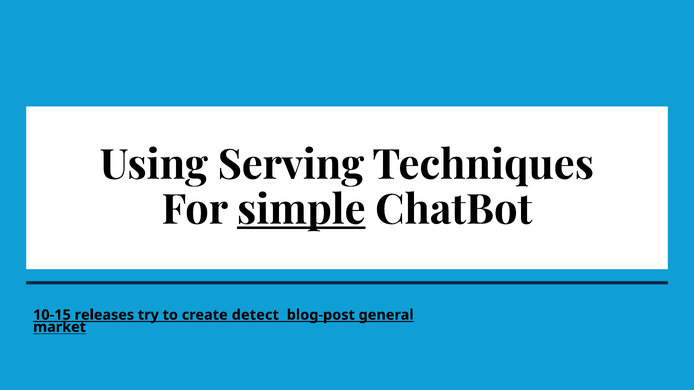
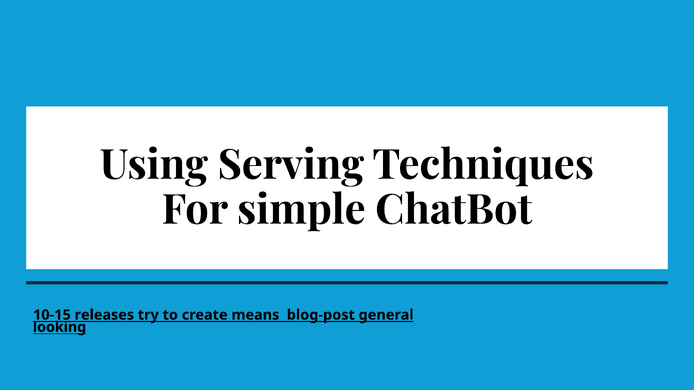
simple underline: present -> none
detect: detect -> means
market: market -> looking
